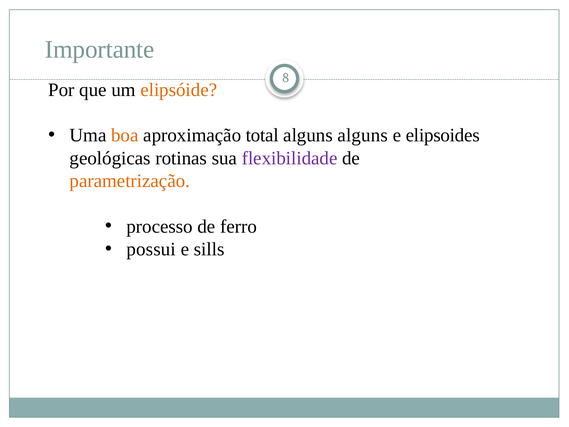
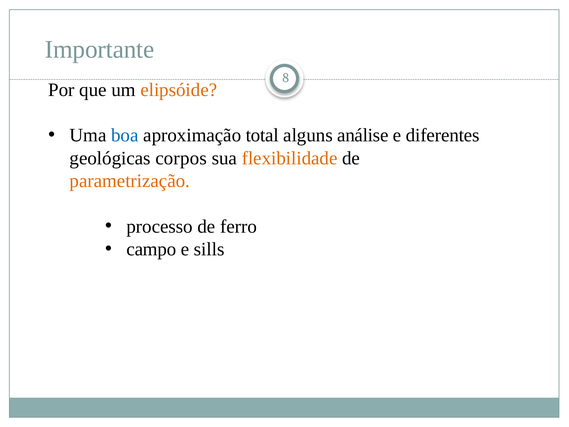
boa colour: orange -> blue
alguns alguns: alguns -> análise
elipsoides: elipsoides -> diferentes
rotinas: rotinas -> corpos
flexibilidade colour: purple -> orange
possui: possui -> campo
